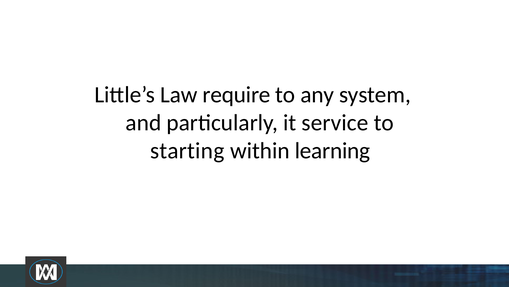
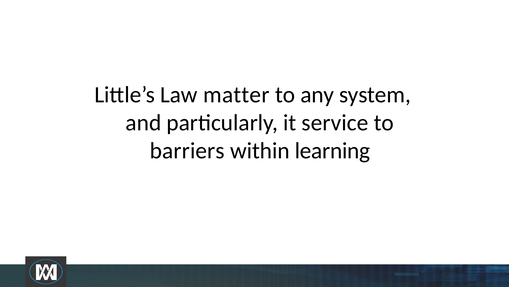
require: require -> matter
starting: starting -> barriers
